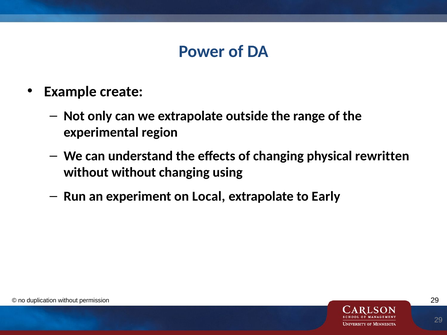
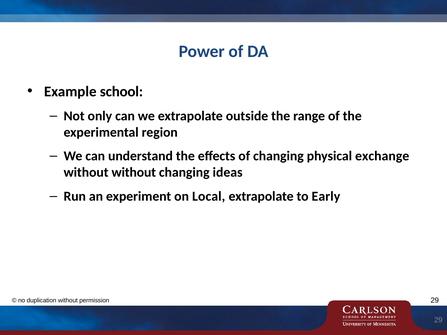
create: create -> school
rewritten: rewritten -> exchange
using: using -> ideas
